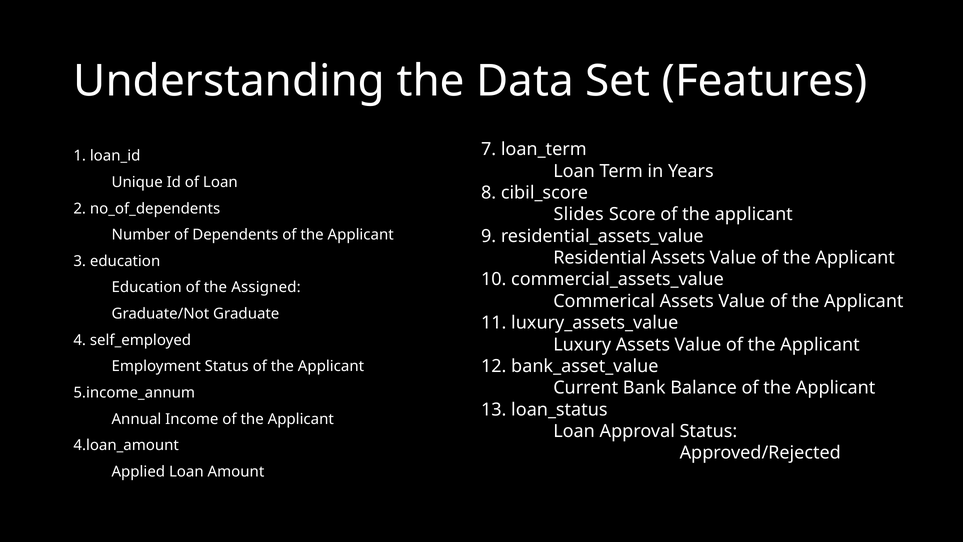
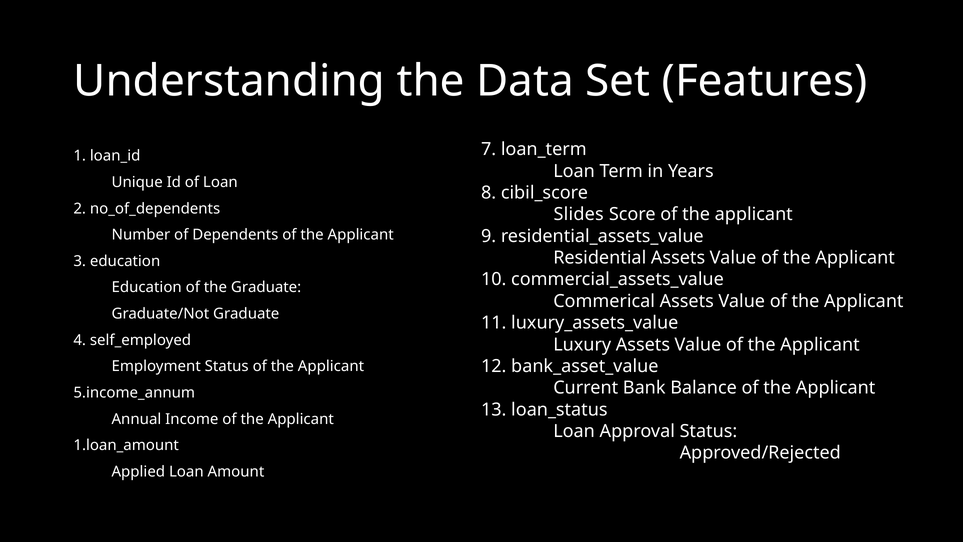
the Assigned: Assigned -> Graduate
4.loan_amount: 4.loan_amount -> 1.loan_amount
